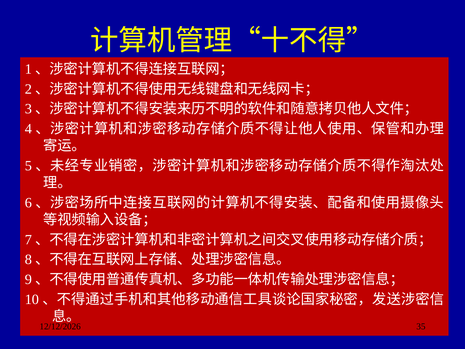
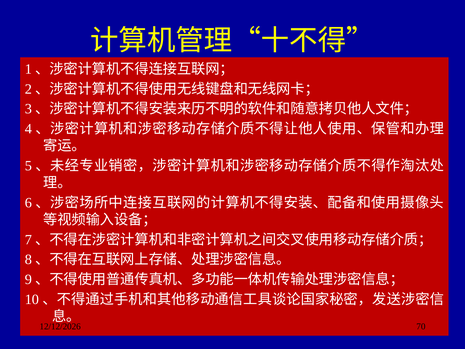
35: 35 -> 70
